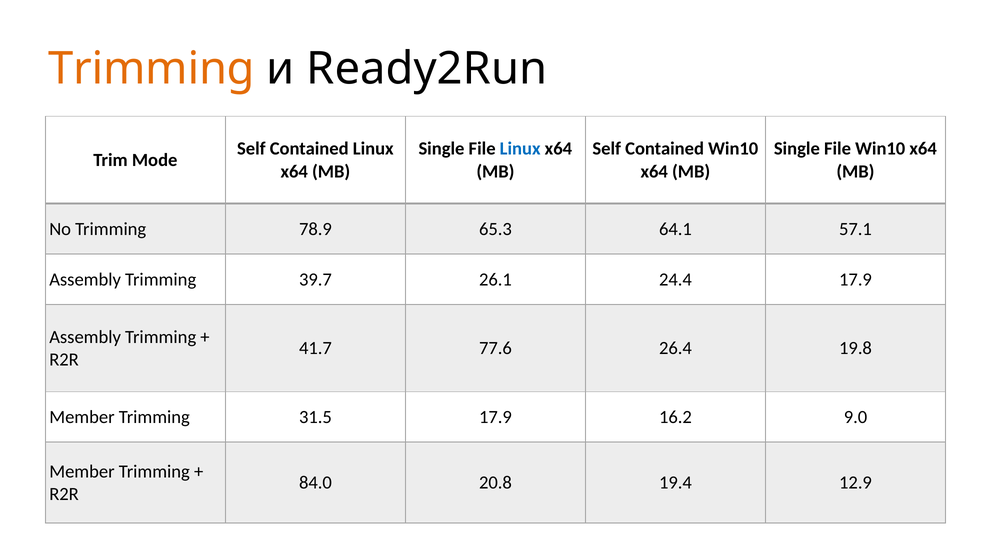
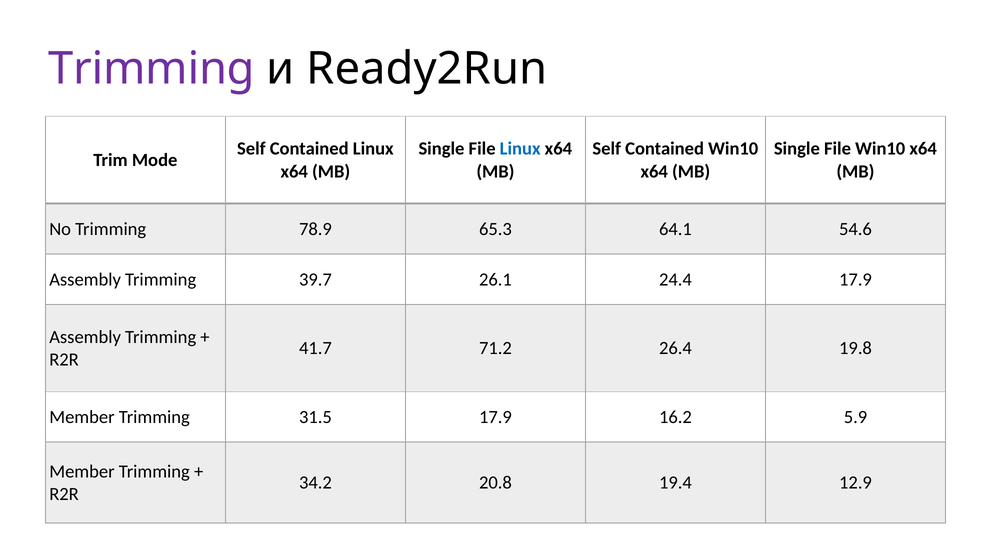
Trimming at (152, 69) colour: orange -> purple
57.1: 57.1 -> 54.6
77.6: 77.6 -> 71.2
9.0: 9.0 -> 5.9
84.0: 84.0 -> 34.2
